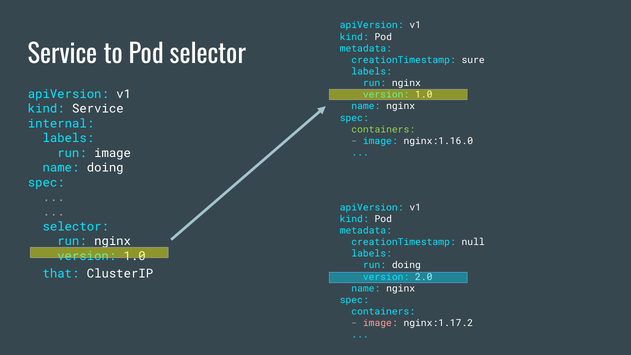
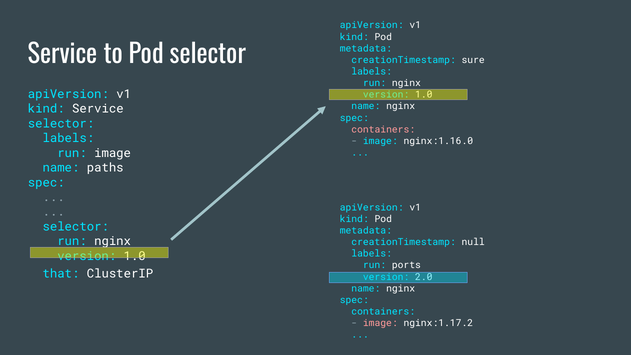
internal at (61, 124): internal -> selector
containers at (383, 129) colour: light green -> pink
name doing: doing -> paths
run doing: doing -> ports
